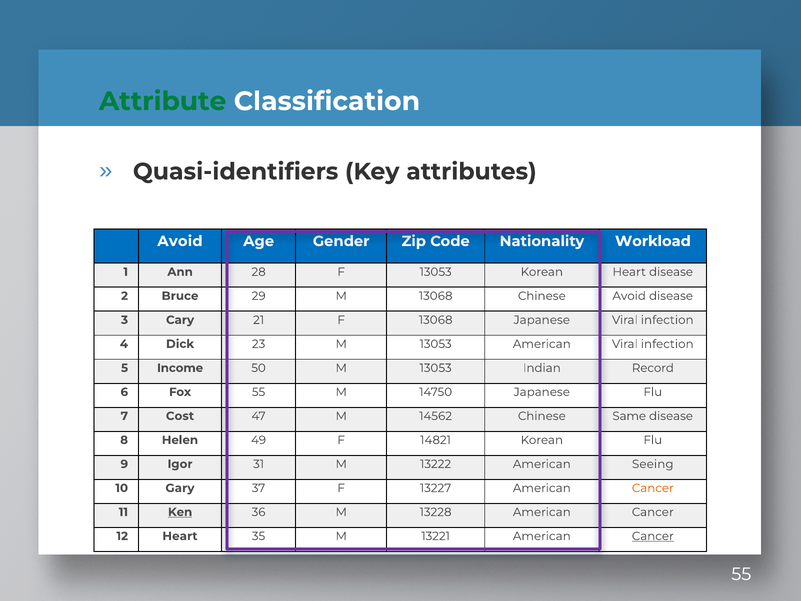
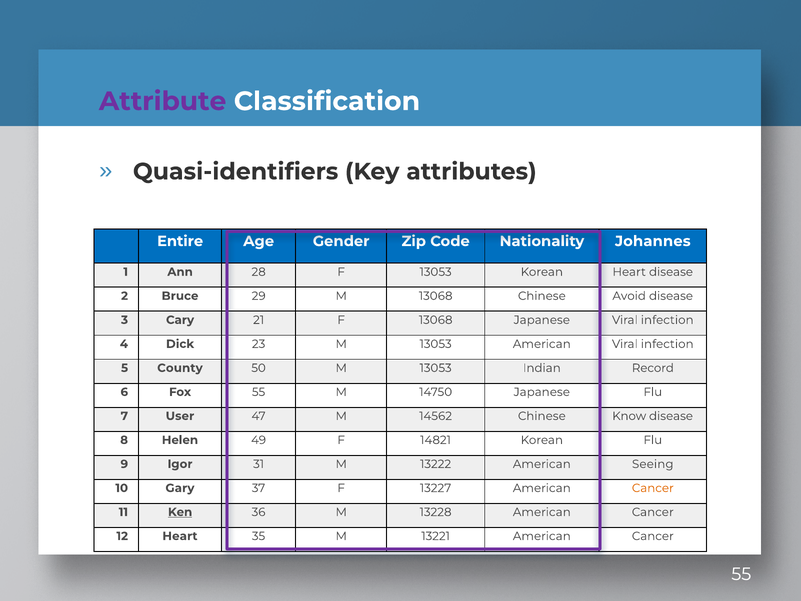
Attribute colour: green -> purple
Avoid at (180, 241): Avoid -> Entire
Workload: Workload -> Johannes
Income: Income -> County
Cost: Cost -> User
Same: Same -> Know
Cancer at (653, 536) underline: present -> none
